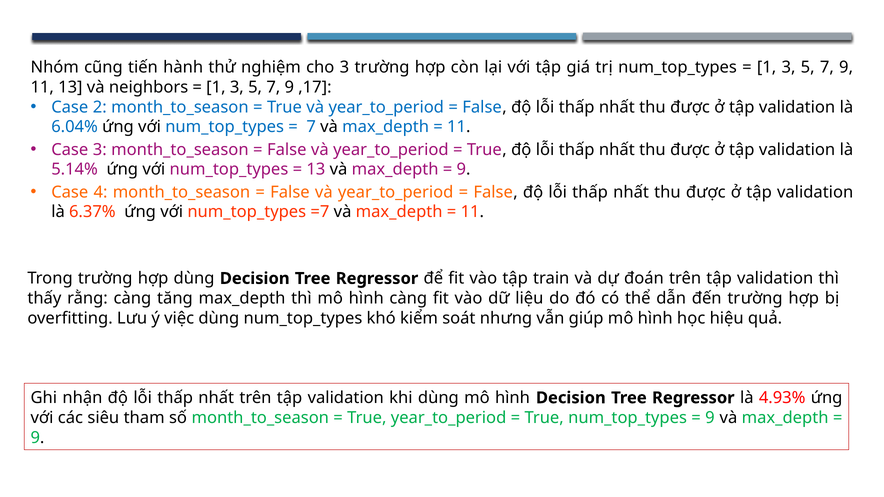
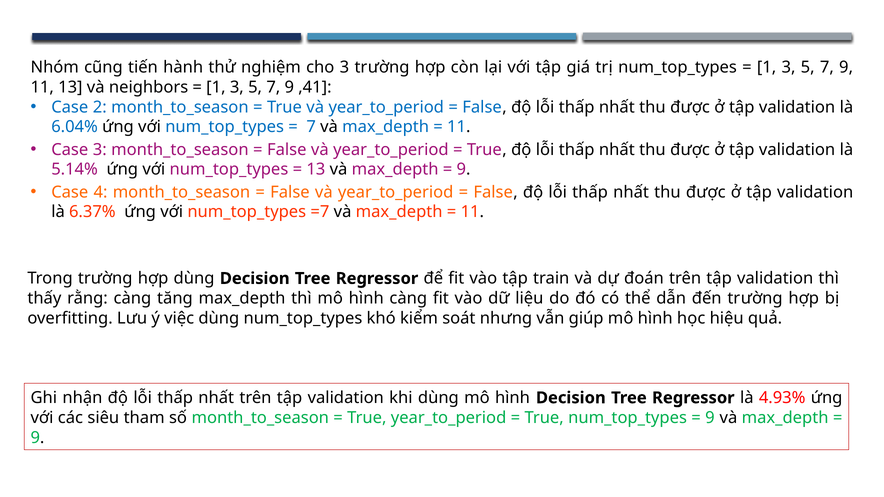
,17: ,17 -> ,41
